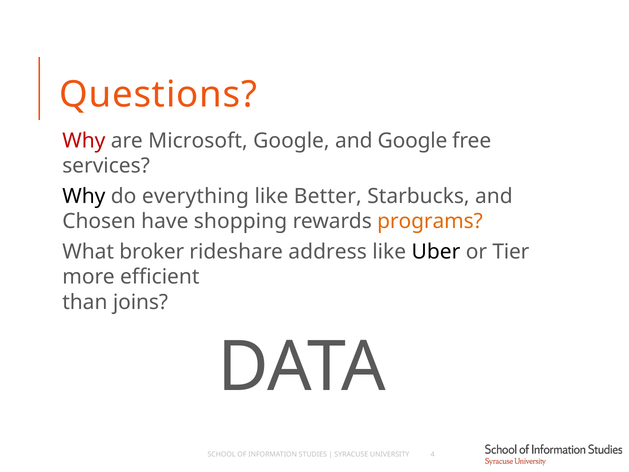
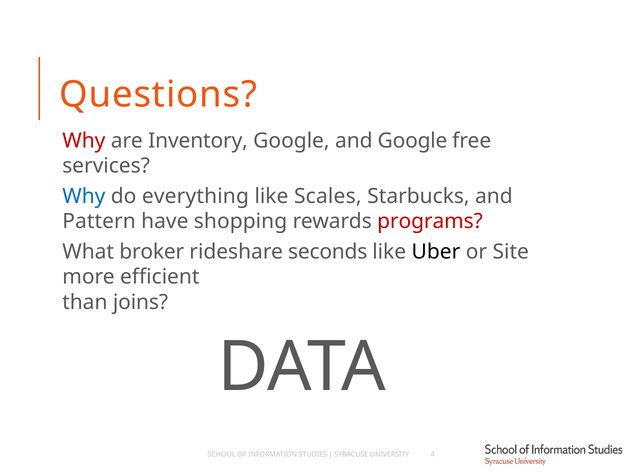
Microsoft: Microsoft -> Inventory
Why at (84, 196) colour: black -> blue
Better: Better -> Scales
Chosen: Chosen -> Pattern
programs colour: orange -> red
address: address -> seconds
Tier: Tier -> Site
